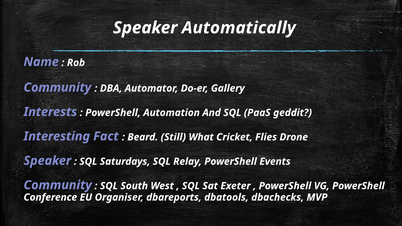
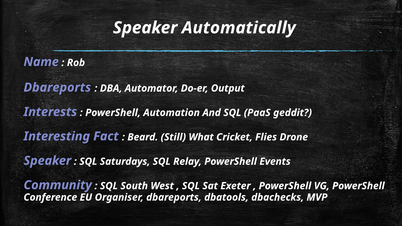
Community at (57, 88): Community -> Dbareports
Gallery: Gallery -> Output
